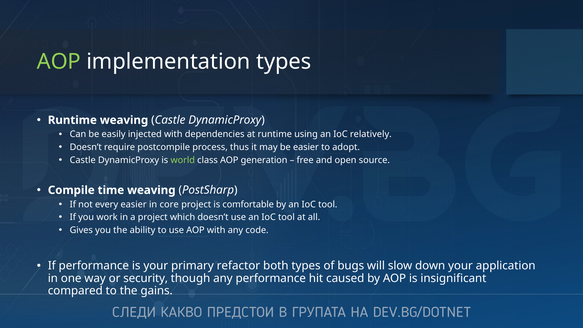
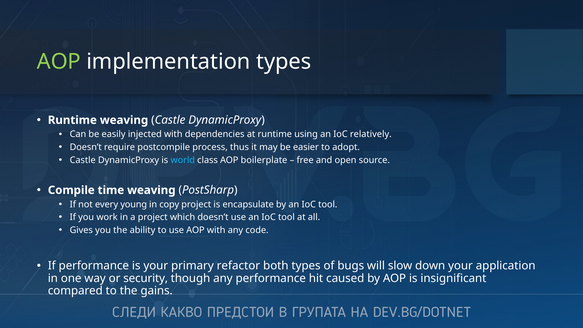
world colour: light green -> light blue
generation: generation -> boilerplate
every easier: easier -> young
core: core -> copy
comfortable: comfortable -> encapsulate
